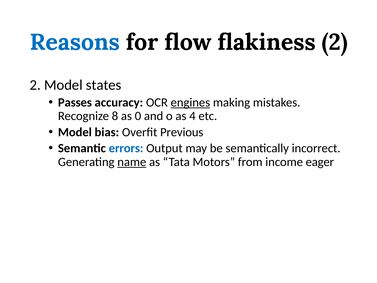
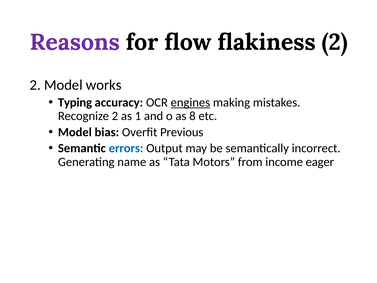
Reasons colour: blue -> purple
states: states -> works
Passes: Passes -> Typing
Recognize 8: 8 -> 2
0: 0 -> 1
4: 4 -> 8
name underline: present -> none
